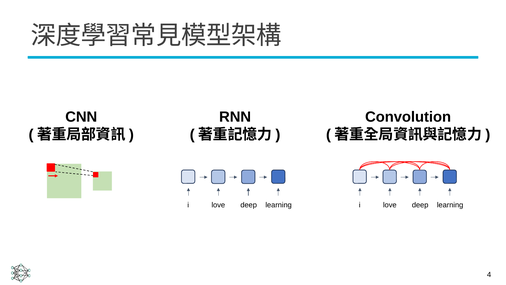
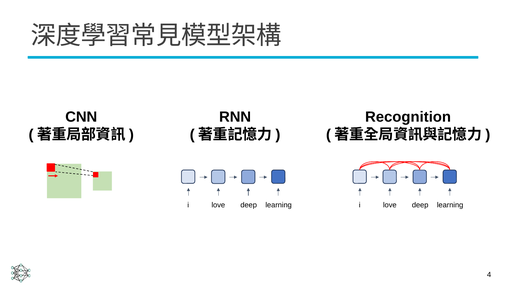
Convolution: Convolution -> Recognition
